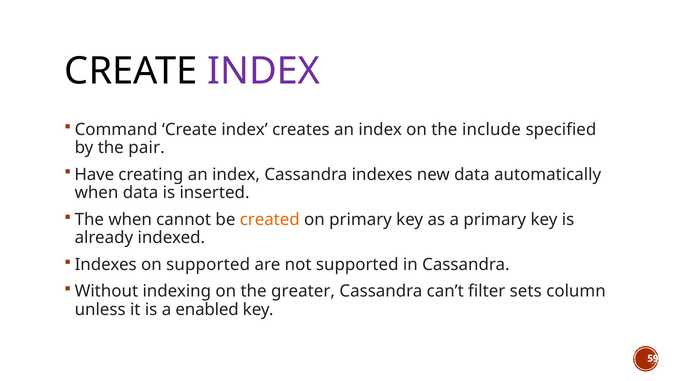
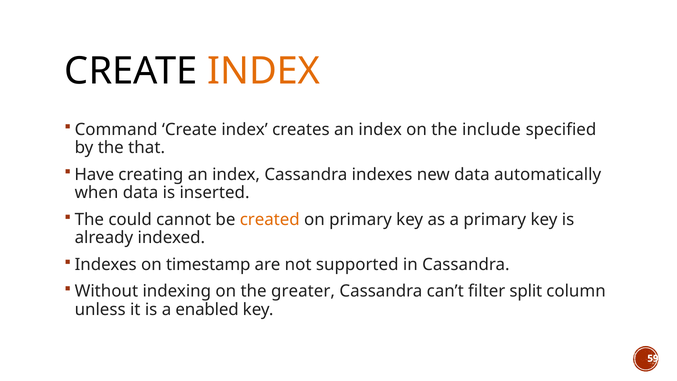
INDEX at (264, 71) colour: purple -> orange
pair: pair -> that
The when: when -> could
on supported: supported -> timestamp
sets: sets -> split
